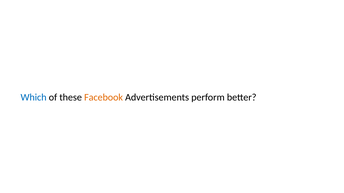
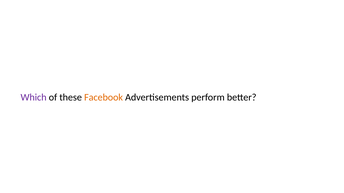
Which colour: blue -> purple
